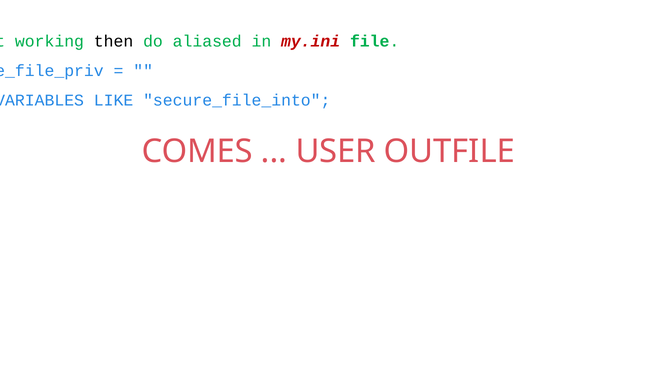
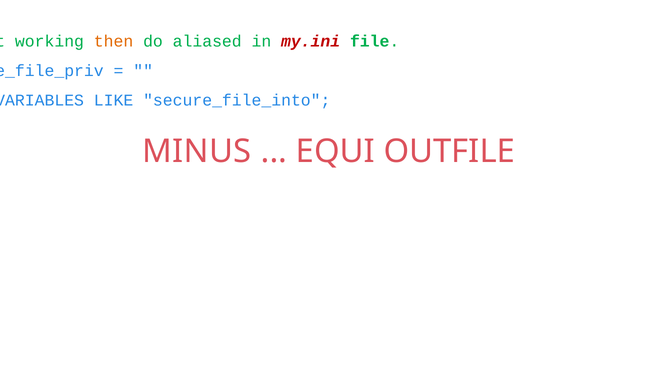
then colour: black -> orange
COMES: COMES -> MINUS
USER: USER -> EQUI
